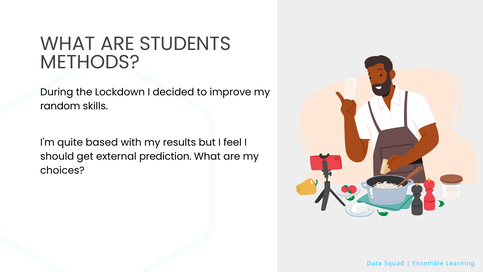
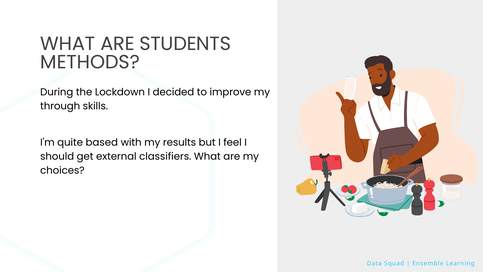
random: random -> through
prediction: prediction -> classifiers
